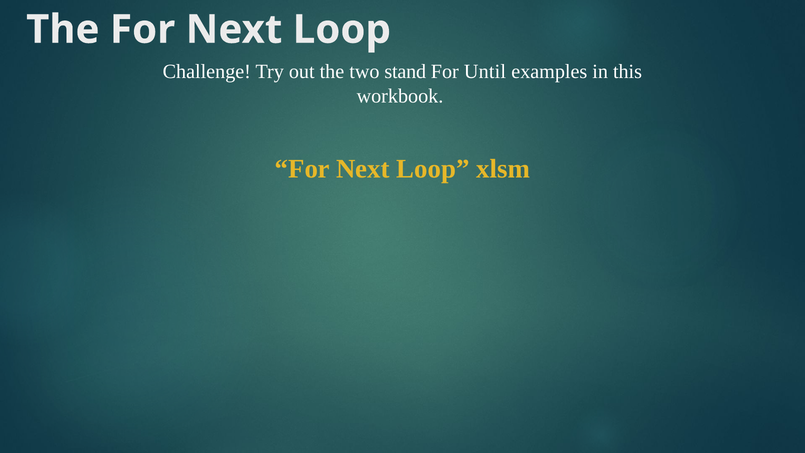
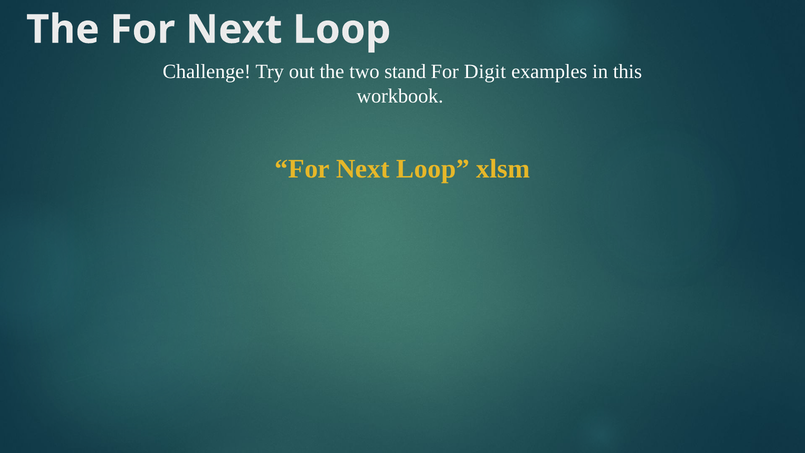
Until: Until -> Digit
